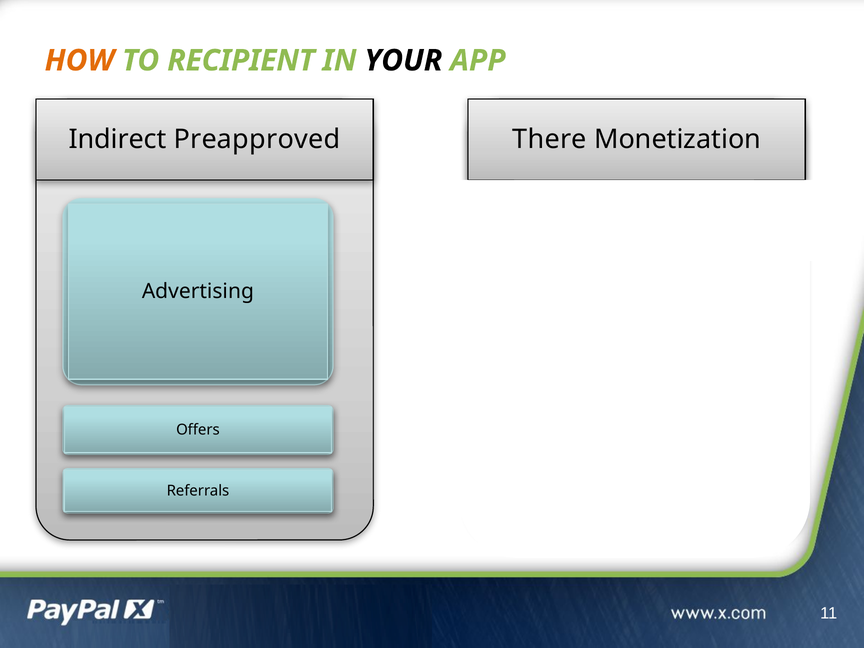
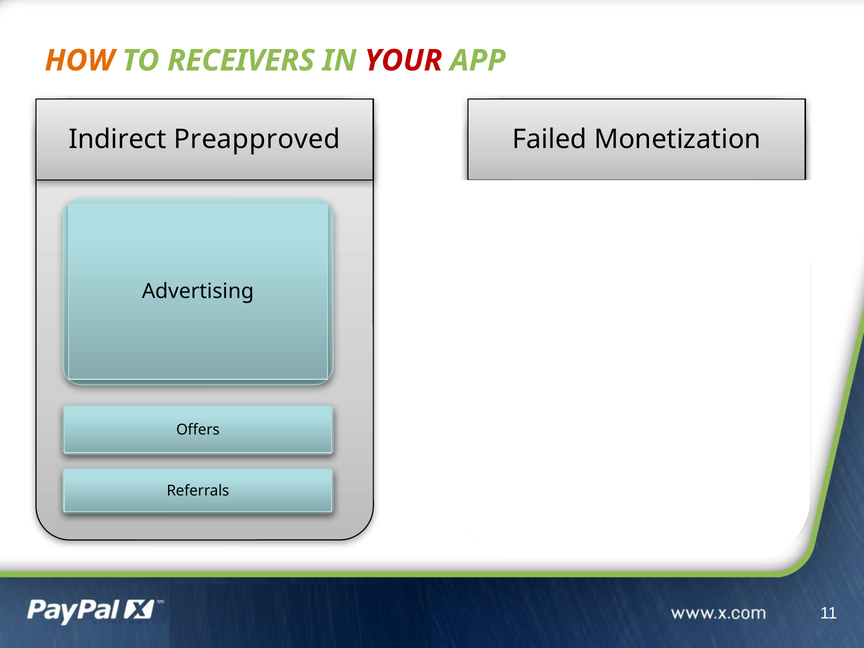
RECIPIENT: RECIPIENT -> RECEIVERS
YOUR colour: black -> red
There: There -> Failed
